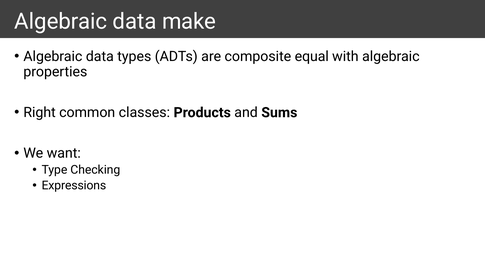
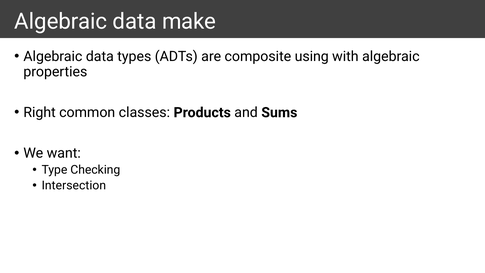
equal: equal -> using
Expressions: Expressions -> Intersection
